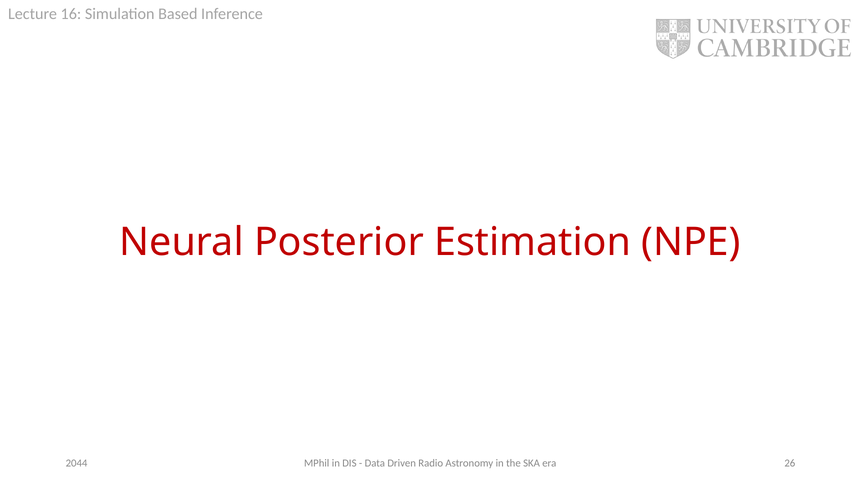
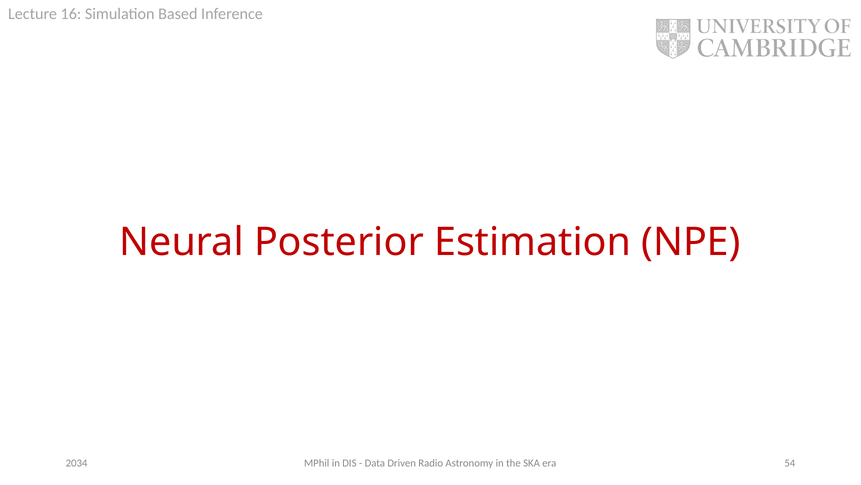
26: 26 -> 54
2044: 2044 -> 2034
